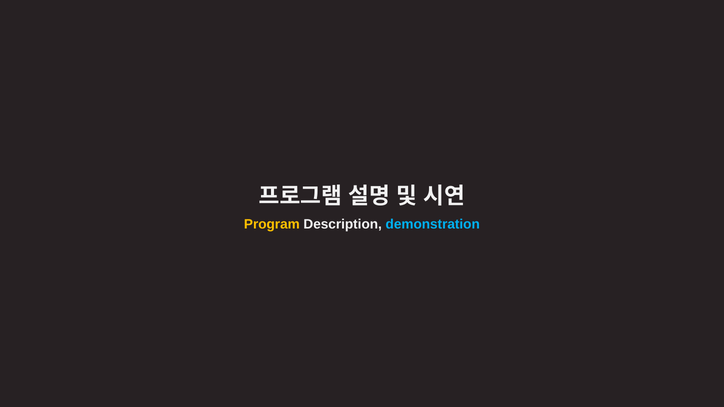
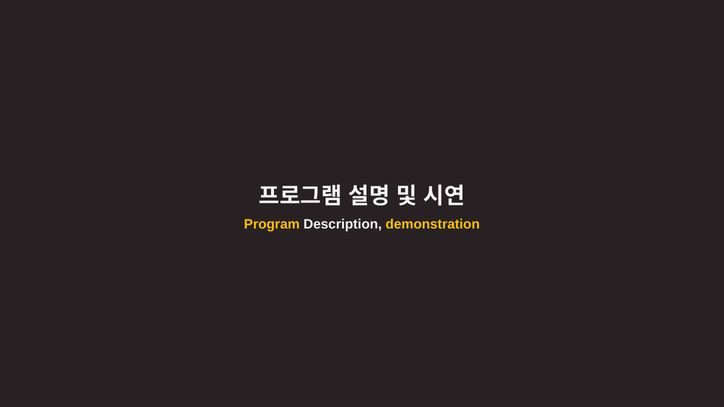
demonstration colour: light blue -> yellow
